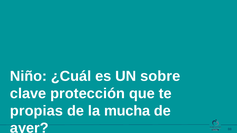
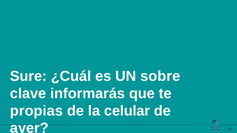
Niño: Niño -> Sure
protección: protección -> informarás
mucha: mucha -> celular
